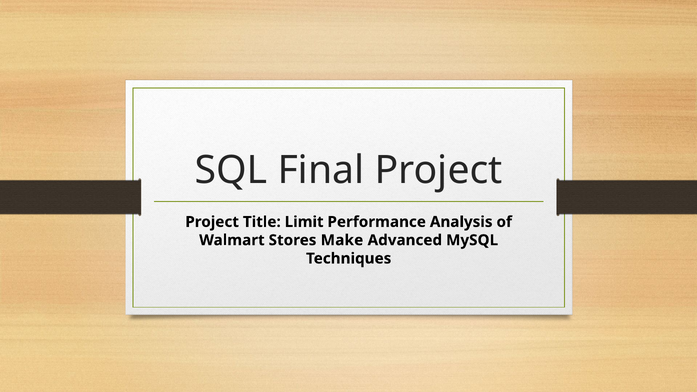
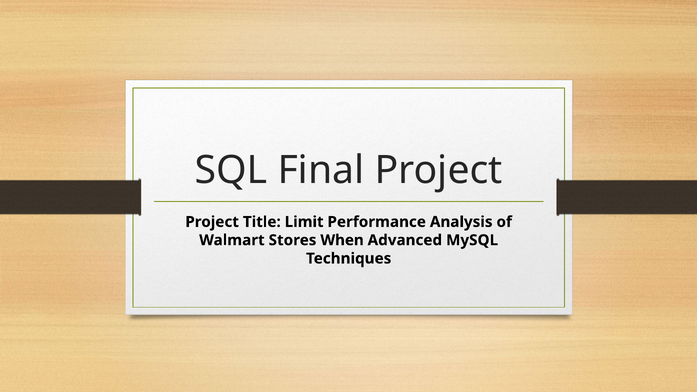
Make: Make -> When
